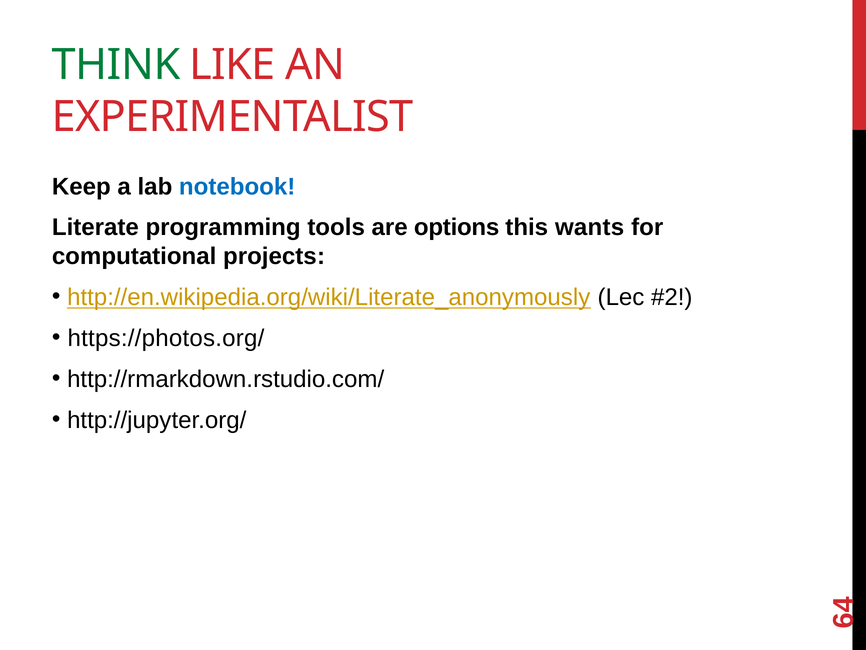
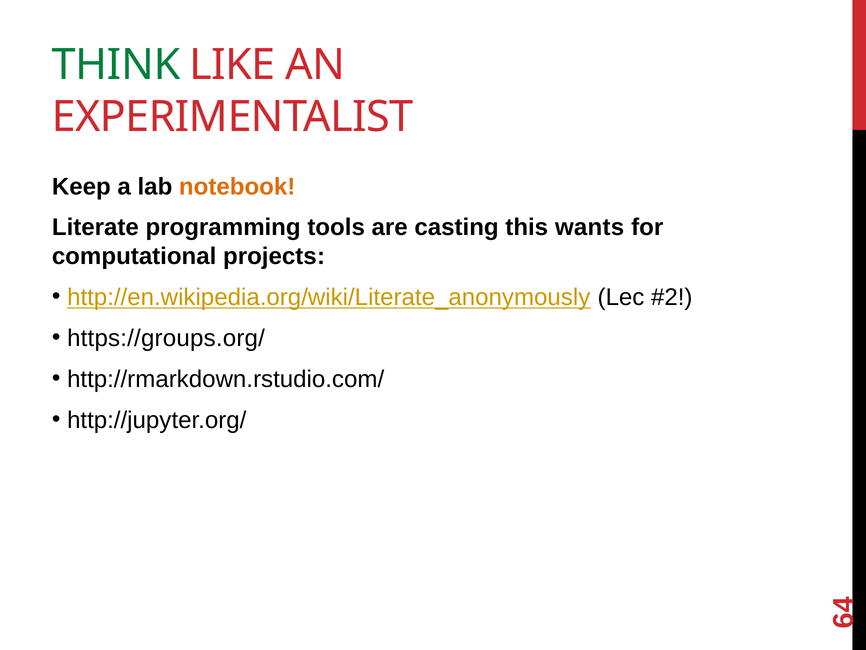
notebook colour: blue -> orange
options: options -> casting
https://photos.org/: https://photos.org/ -> https://groups.org/
